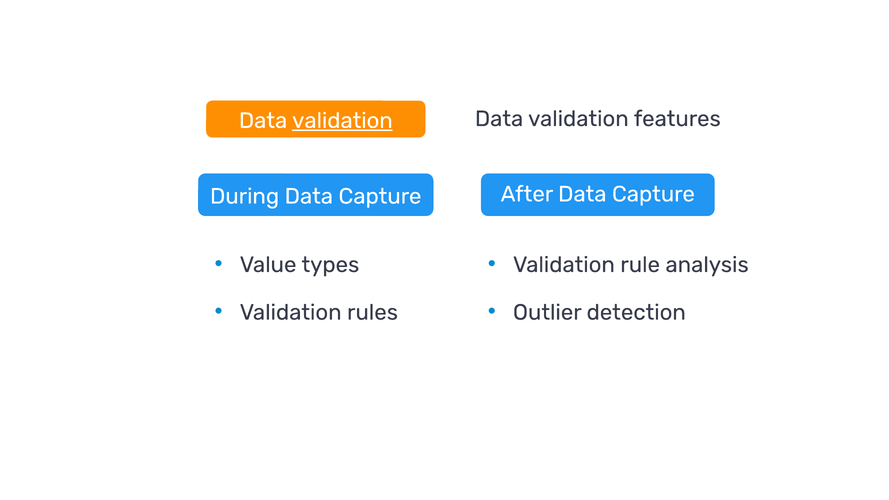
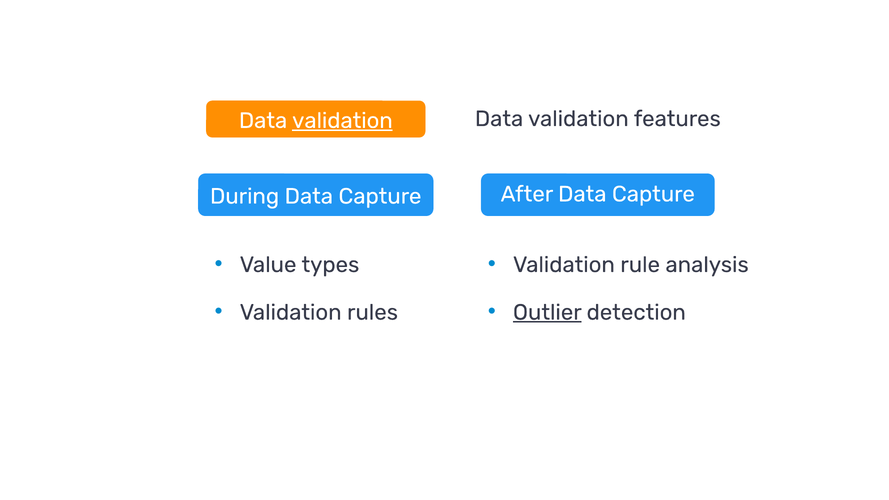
Outlier underline: none -> present
